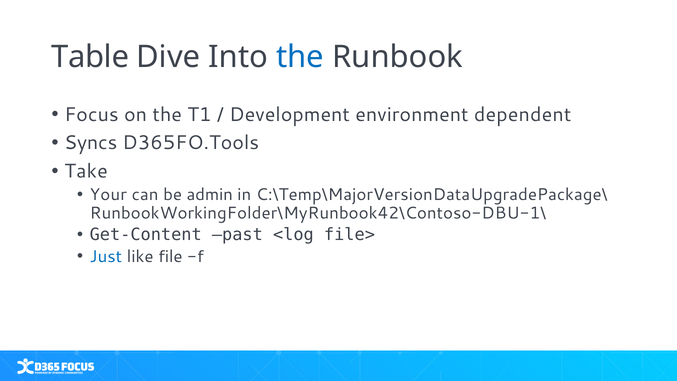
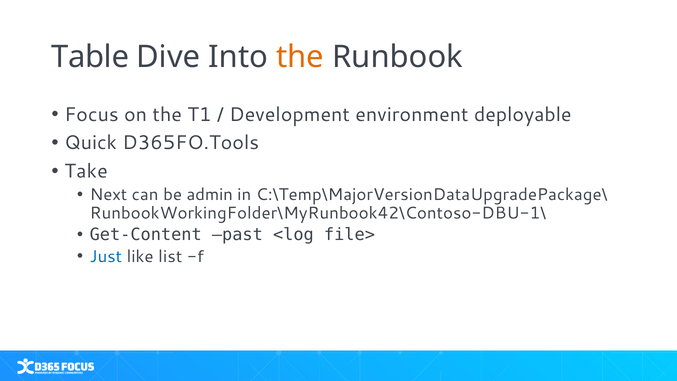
the at (300, 57) colour: blue -> orange
dependent: dependent -> deployable
Syncs: Syncs -> Quick
Your: Your -> Next
file: file -> list
